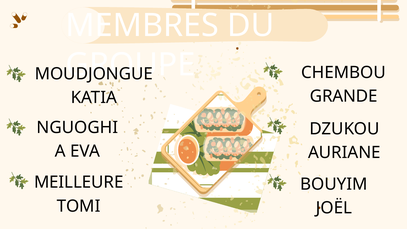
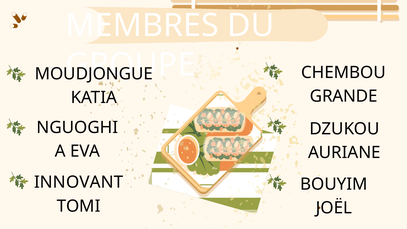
MEILLEURE: MEILLEURE -> INNOVANT
